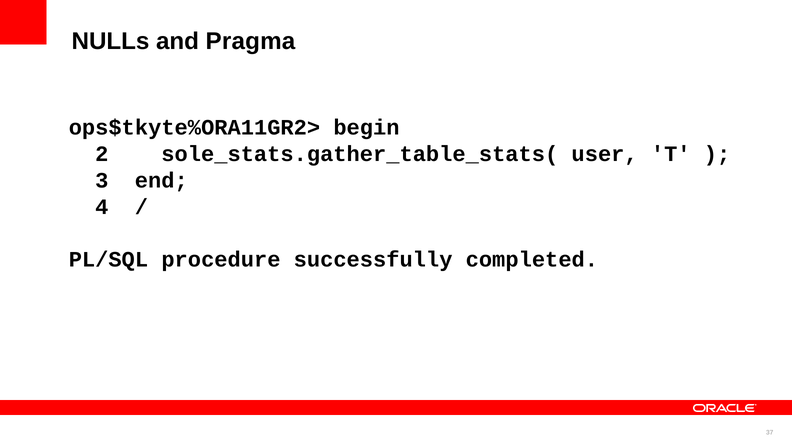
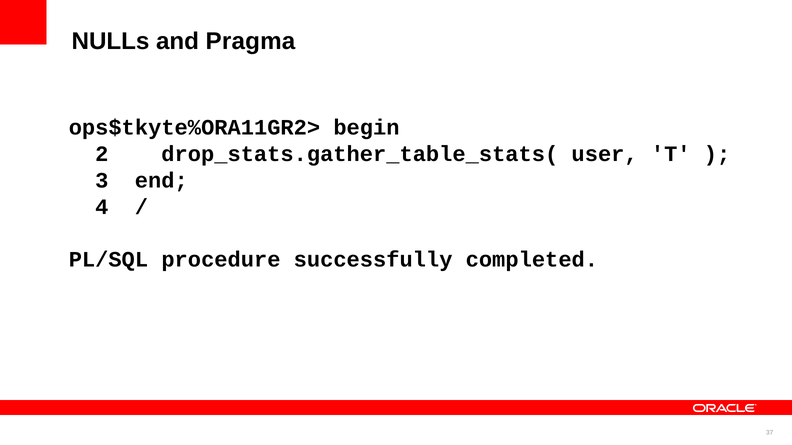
sole_stats.gather_table_stats(: sole_stats.gather_table_stats( -> drop_stats.gather_table_stats(
